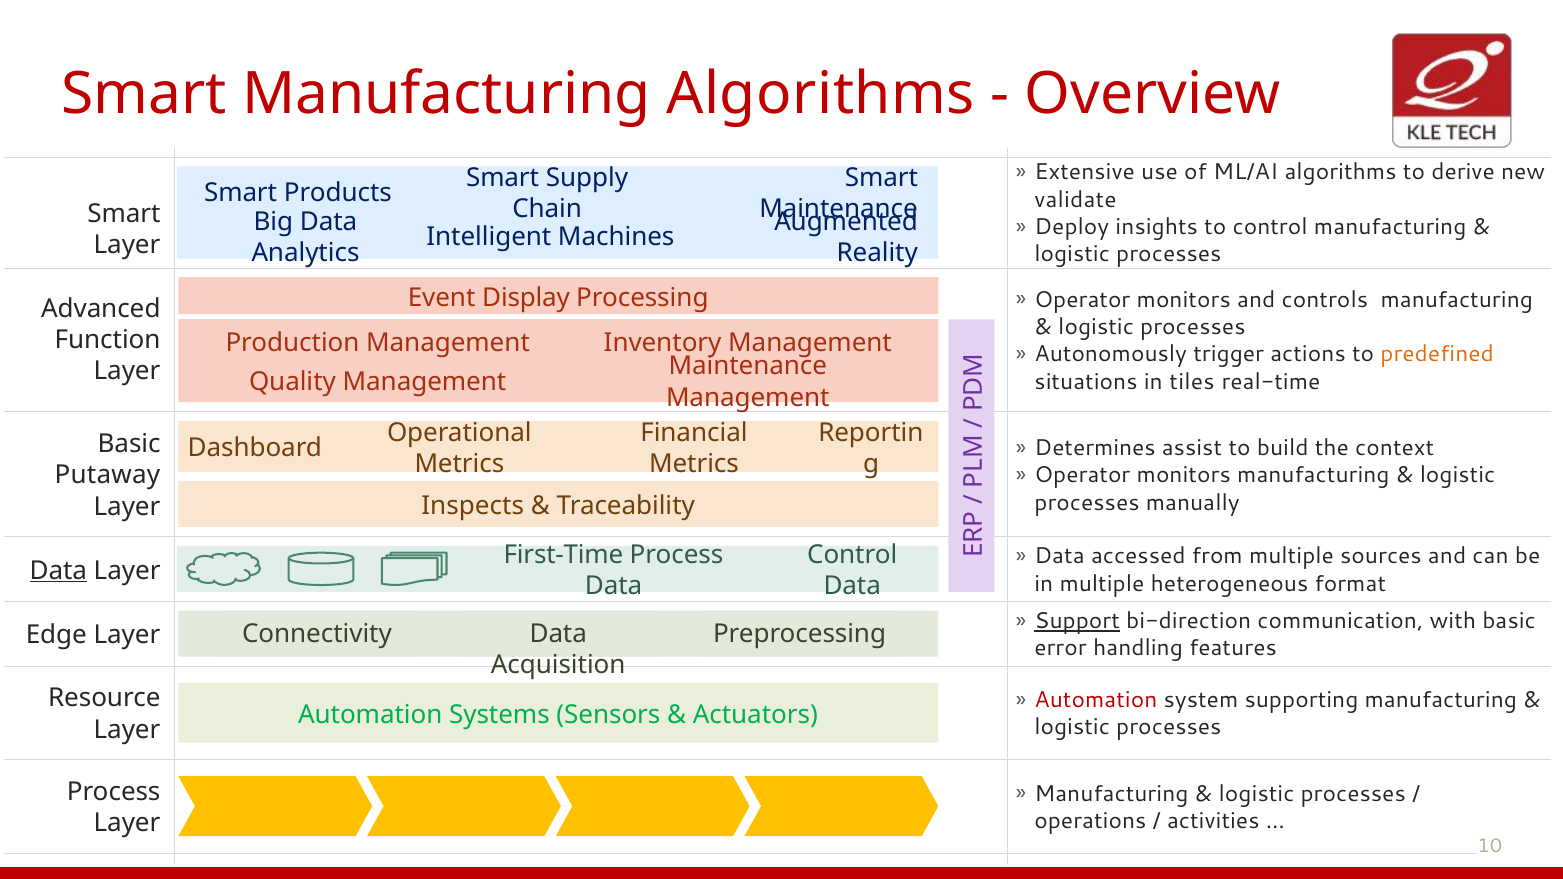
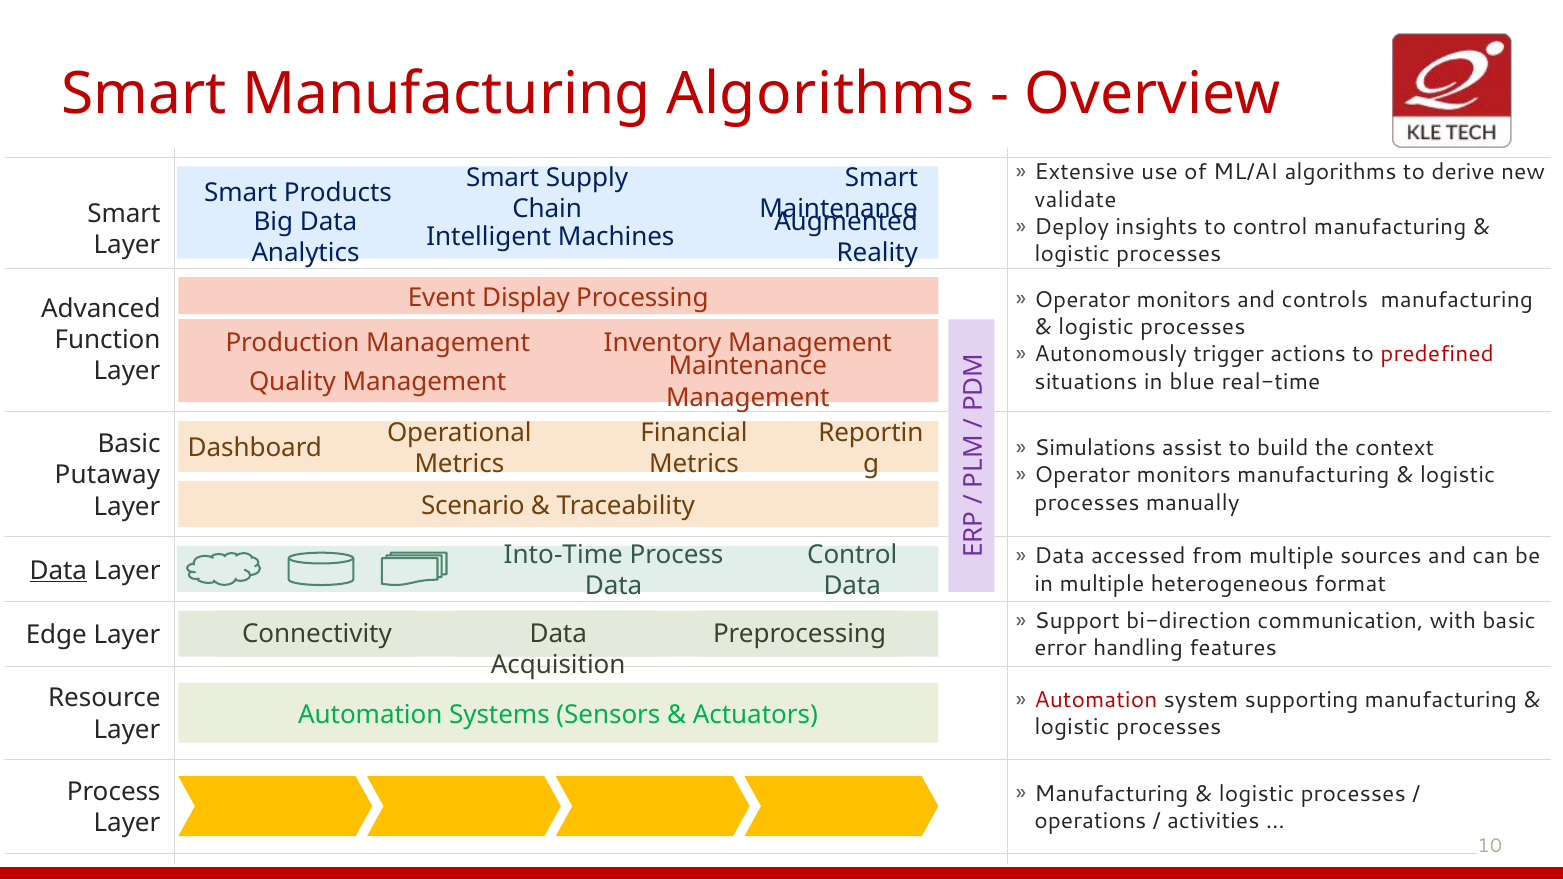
predefined colour: orange -> red
tiles: tiles -> blue
Determines: Determines -> Simulations
Inspects: Inspects -> Scenario
First-Time: First-Time -> Into-Time
Support underline: present -> none
